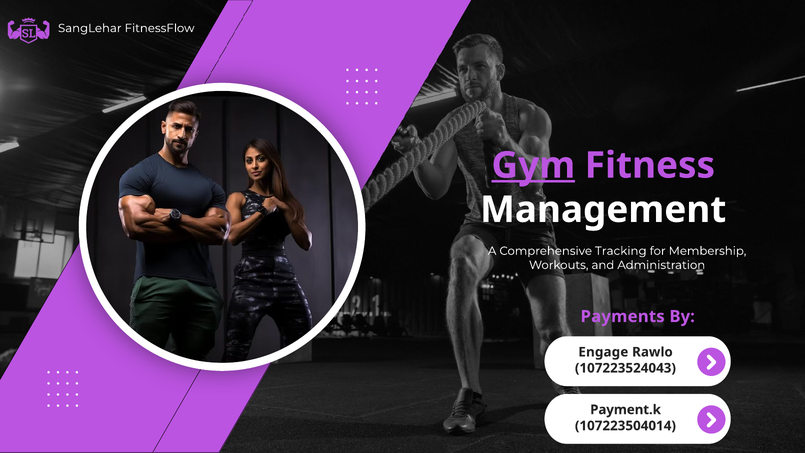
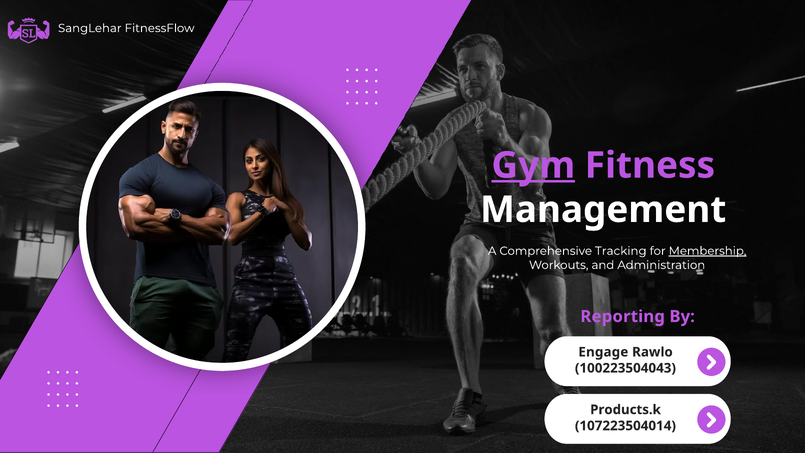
Membership underline: none -> present
Payments: Payments -> Reporting
107223524043: 107223524043 -> 100223504043
Payment.k: Payment.k -> Products.k
